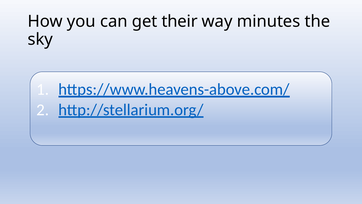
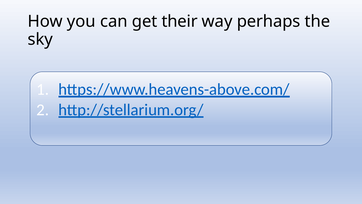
minutes: minutes -> perhaps
